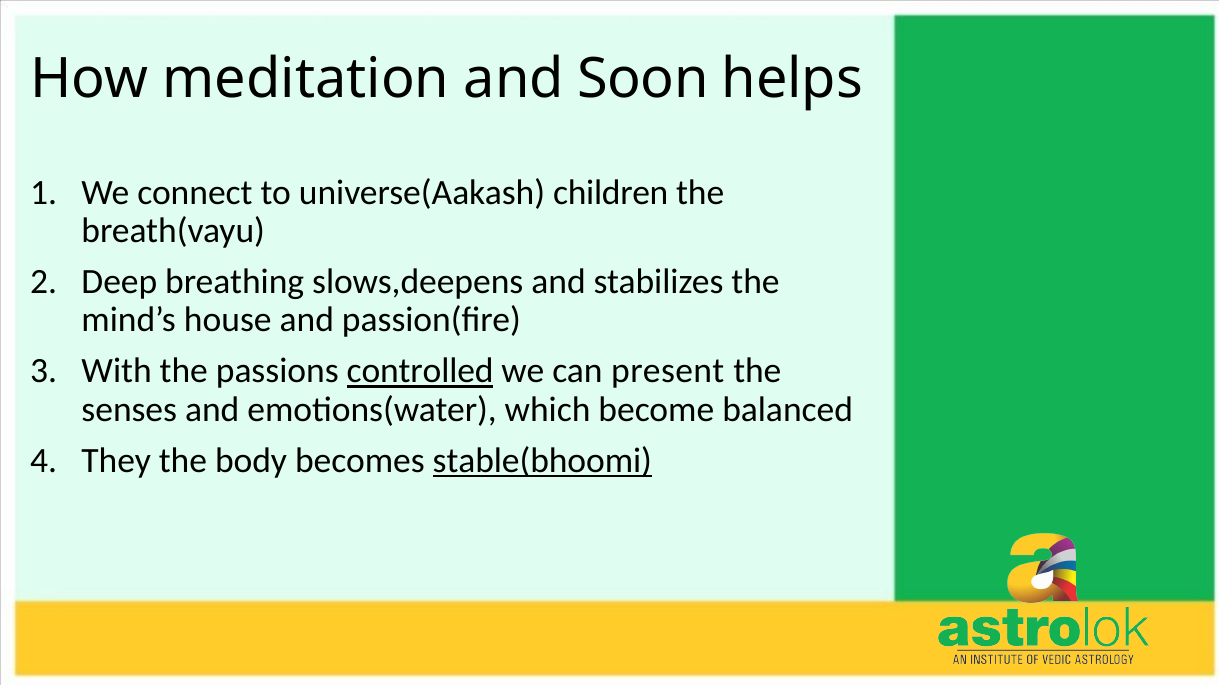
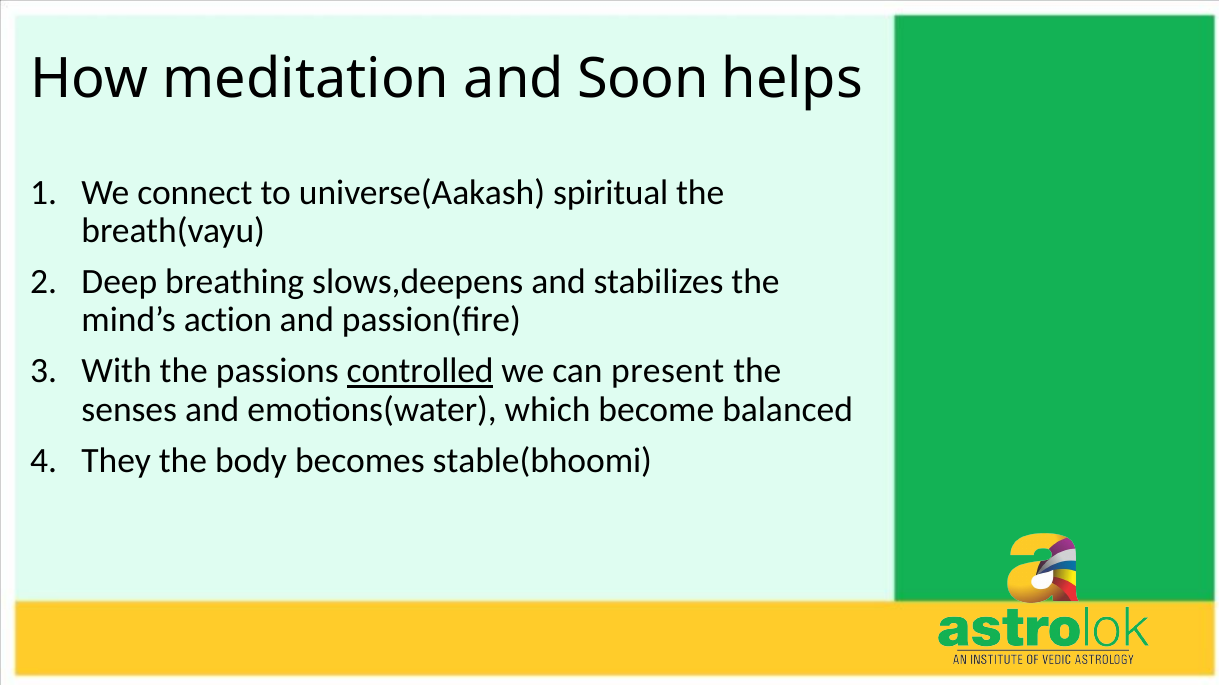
children: children -> spiritual
house: house -> action
stable(bhoomi underline: present -> none
